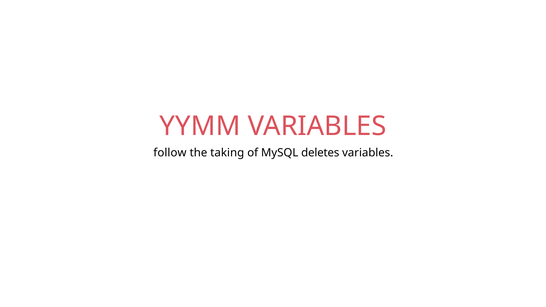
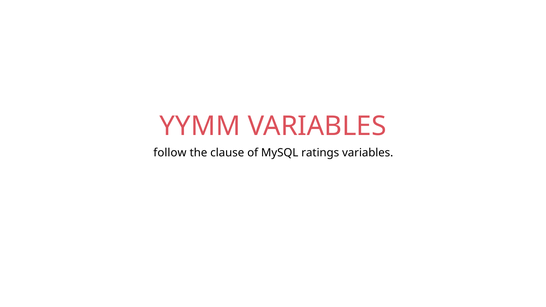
taking: taking -> clause
deletes: deletes -> ratings
